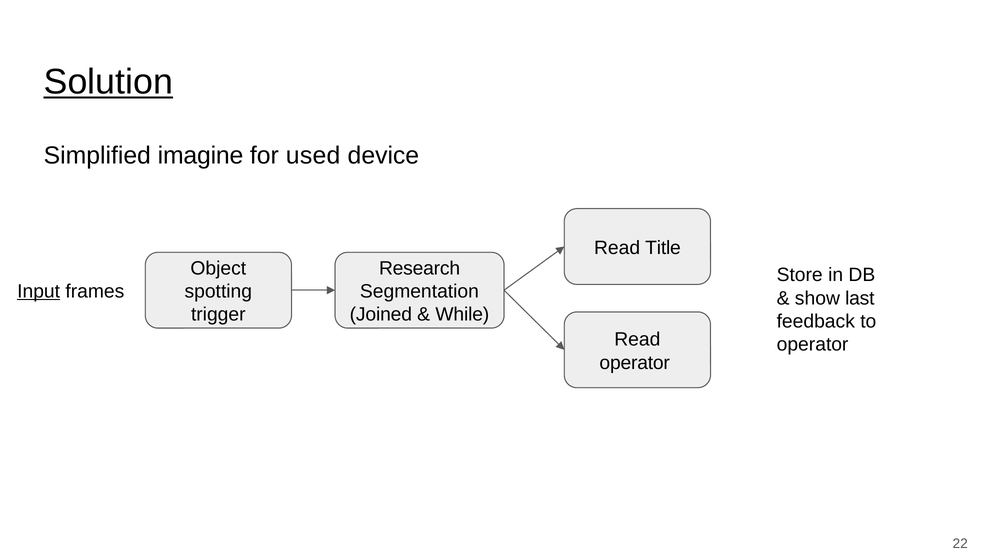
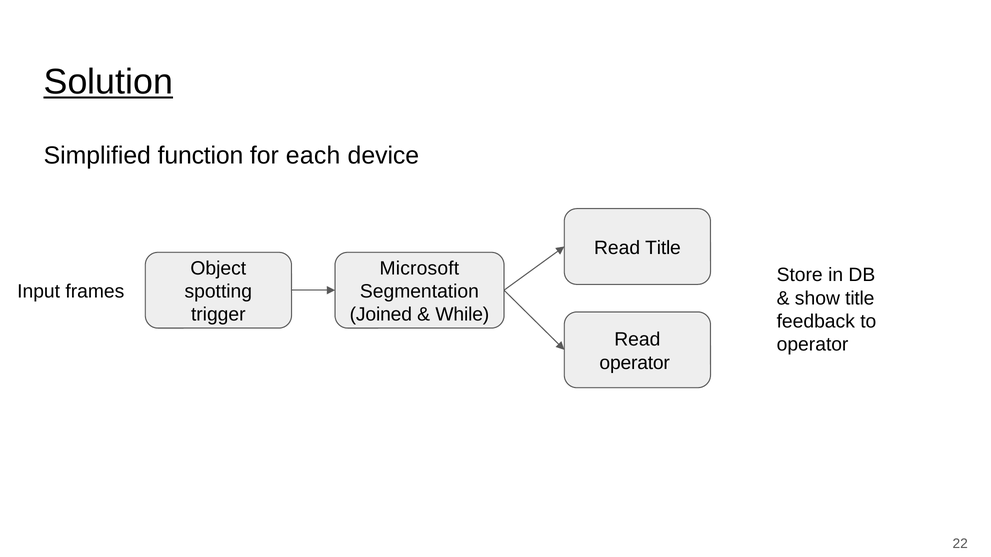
imagine: imagine -> function
used: used -> each
Research: Research -> Microsoft
Input underline: present -> none
show last: last -> title
